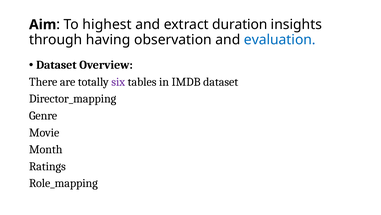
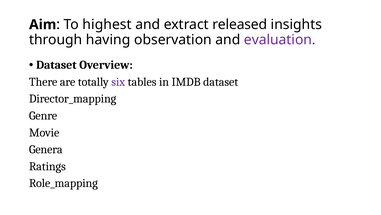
duration: duration -> released
evaluation colour: blue -> purple
Month: Month -> Genera
